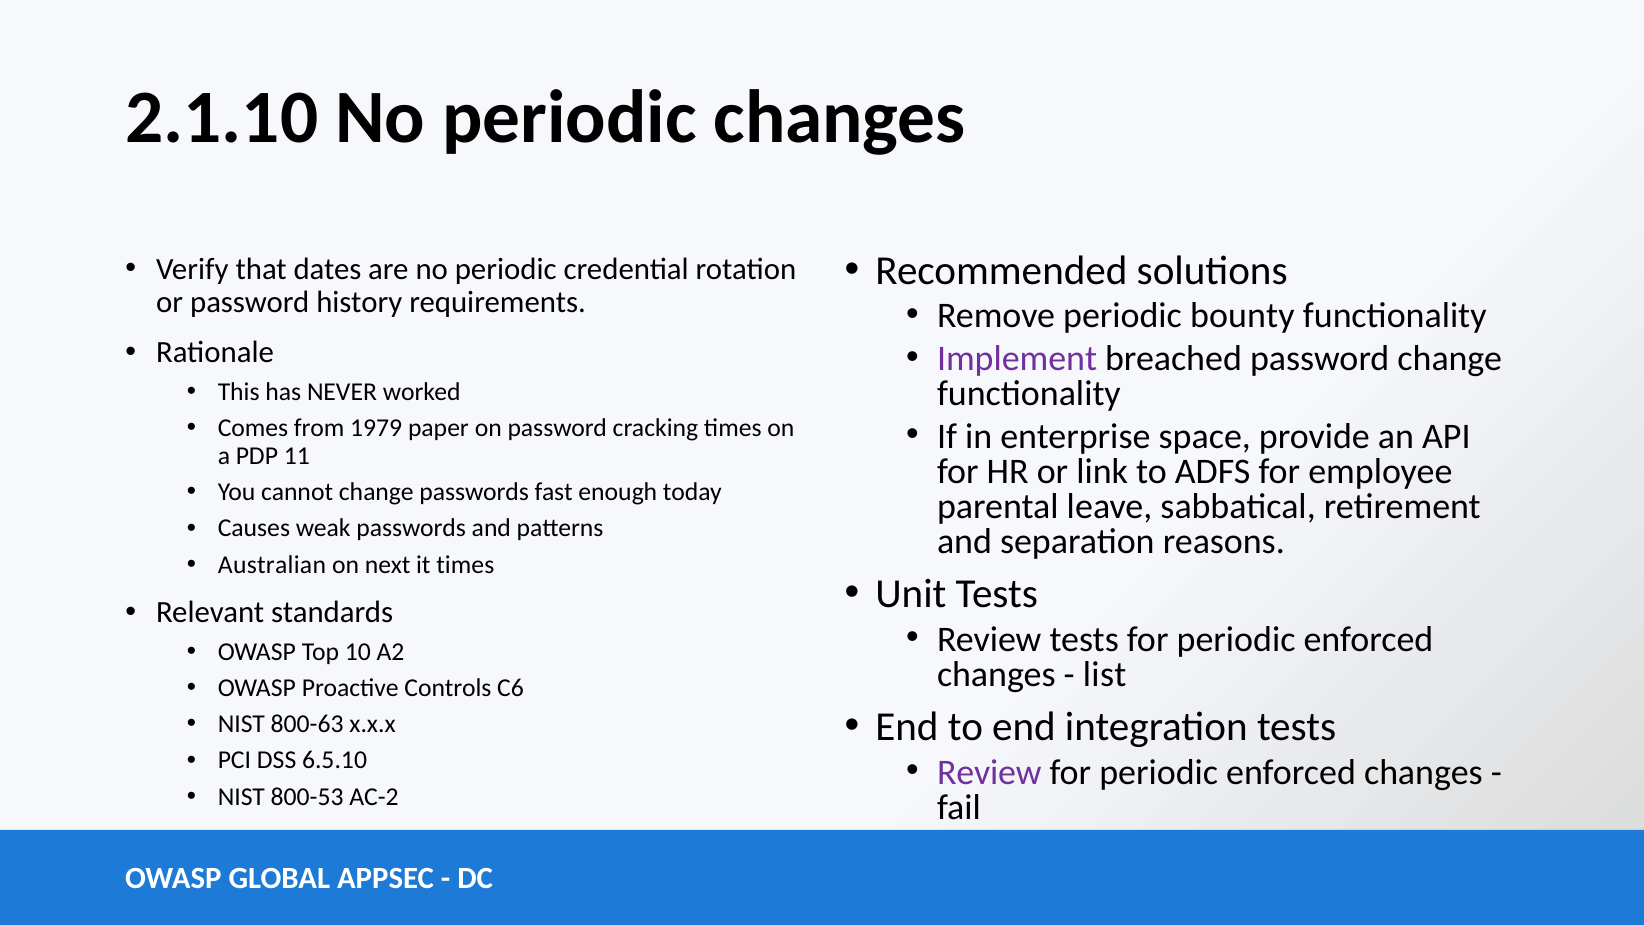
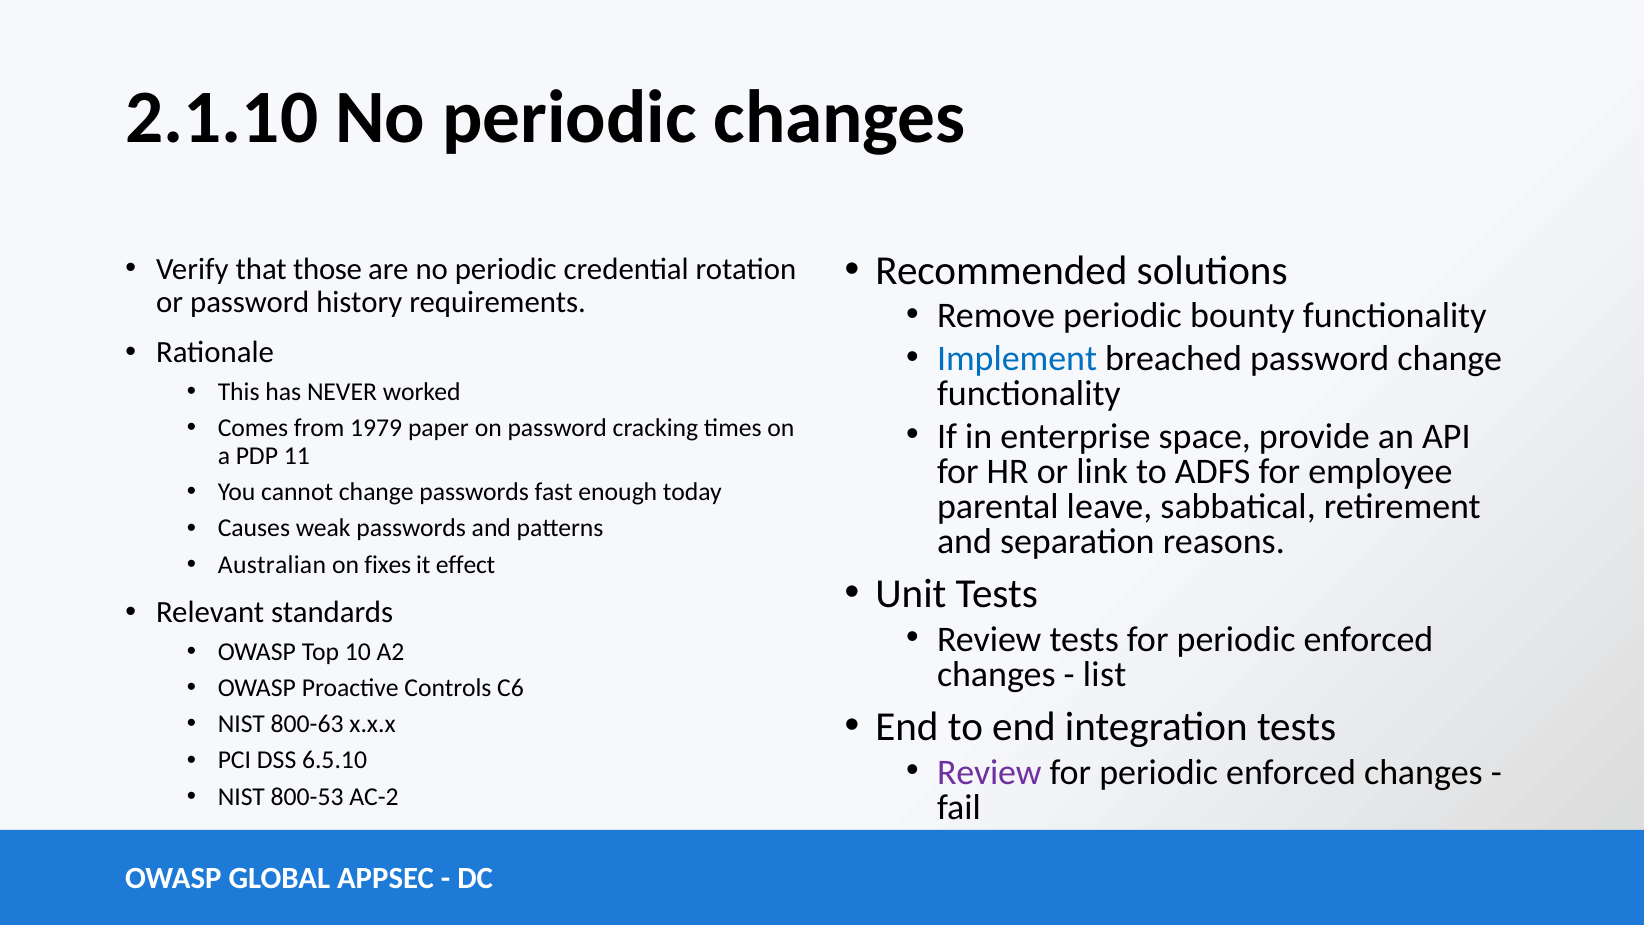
dates: dates -> those
Implement colour: purple -> blue
next: next -> fixes
it times: times -> effect
